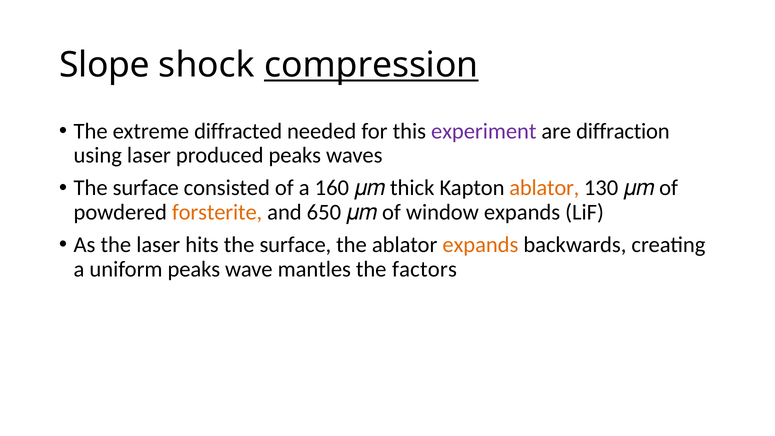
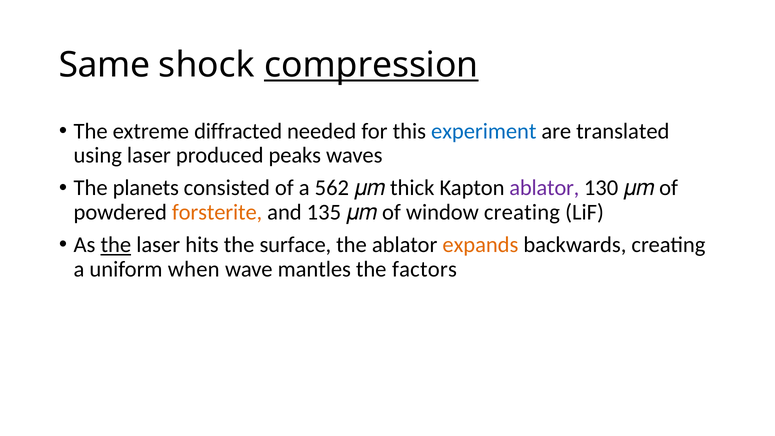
Slope: Slope -> Same
experiment colour: purple -> blue
diffraction: diffraction -> translated
surface at (146, 188): surface -> planets
160: 160 -> 562
ablator at (544, 188) colour: orange -> purple
650: 650 -> 135
window expands: expands -> creating
the at (116, 245) underline: none -> present
uniform peaks: peaks -> when
